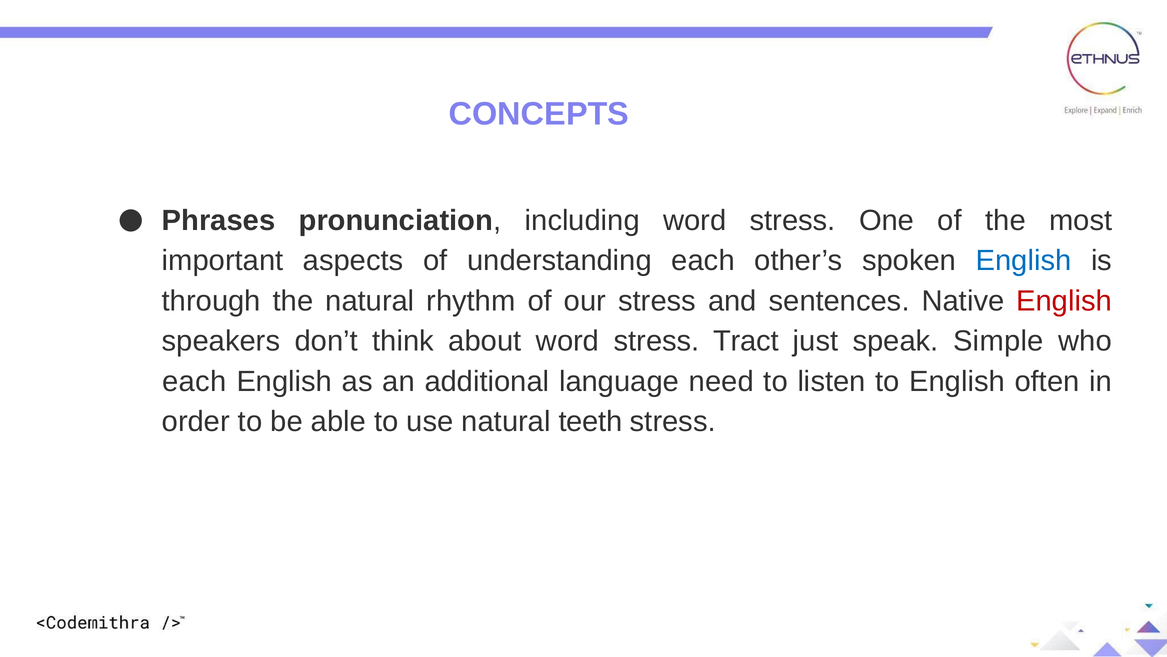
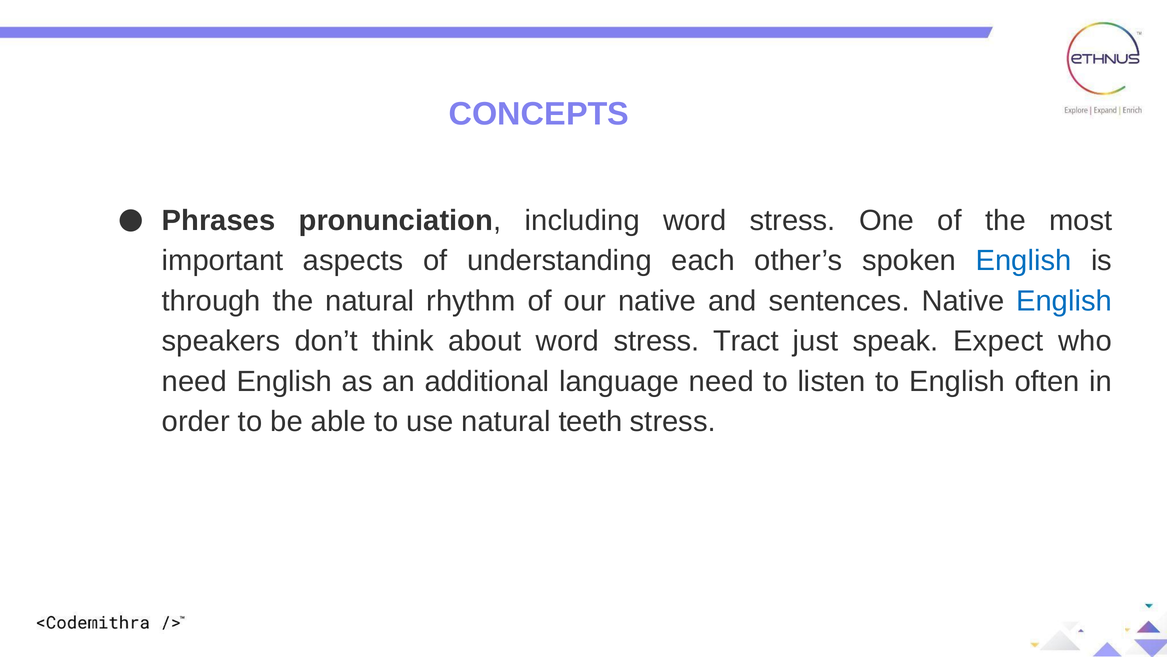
our stress: stress -> native
English at (1064, 301) colour: red -> blue
Simple: Simple -> Expect
each at (194, 381): each -> need
